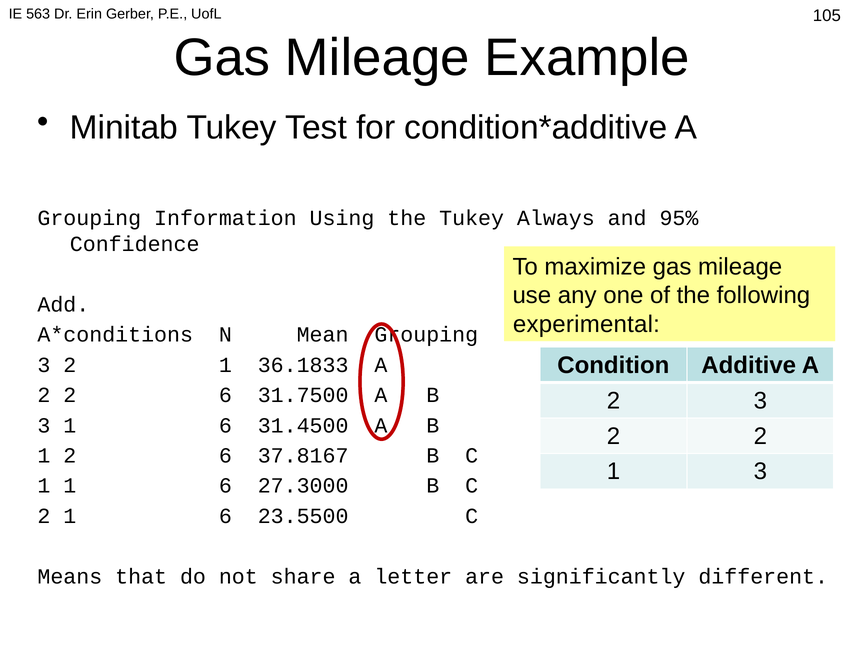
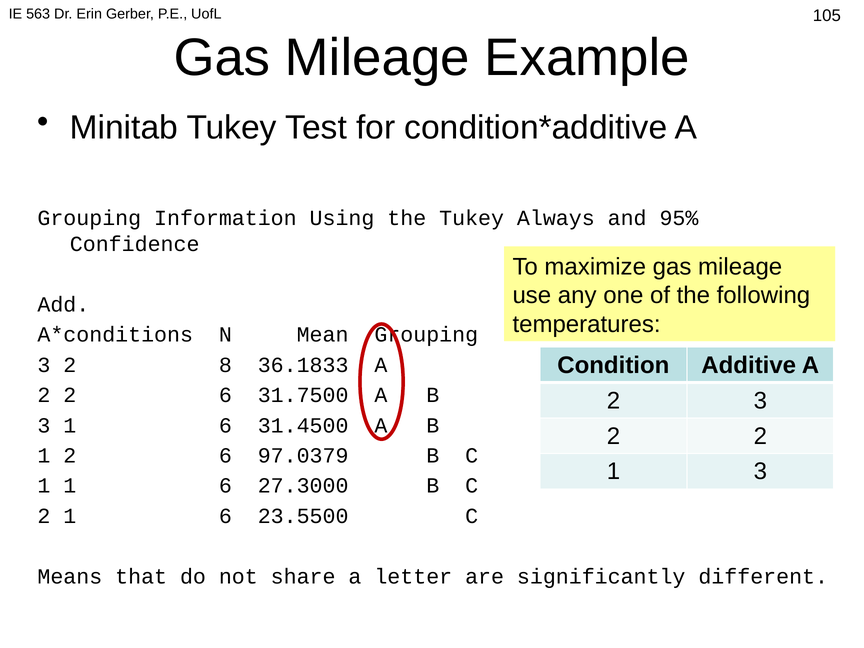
experimental: experimental -> temperatures
3 2 1: 1 -> 8
37.8167: 37.8167 -> 97.0379
